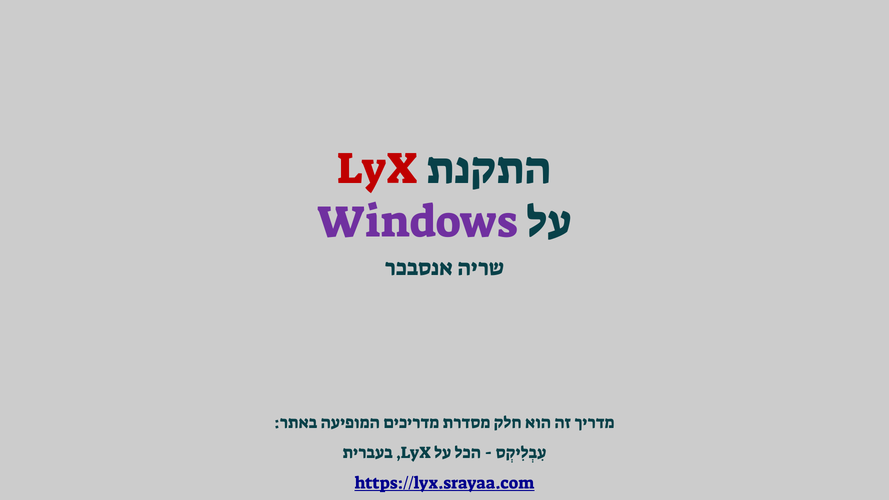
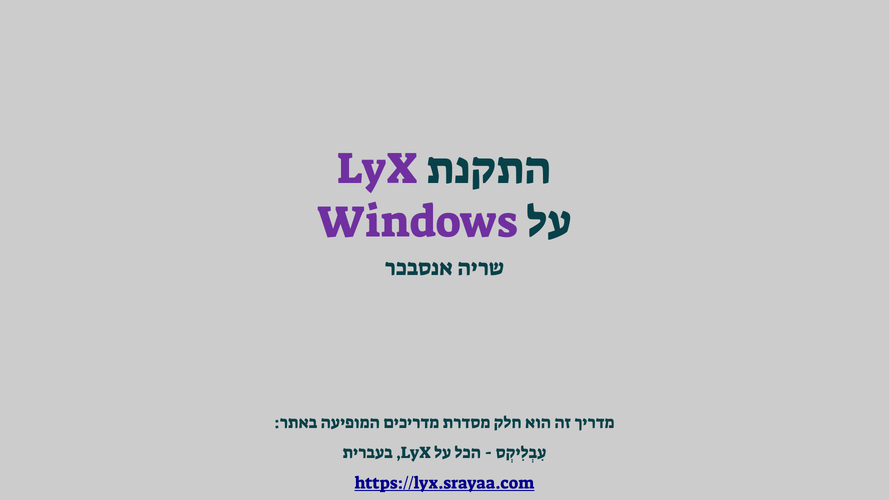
LyX at (378, 169) colour: red -> purple
